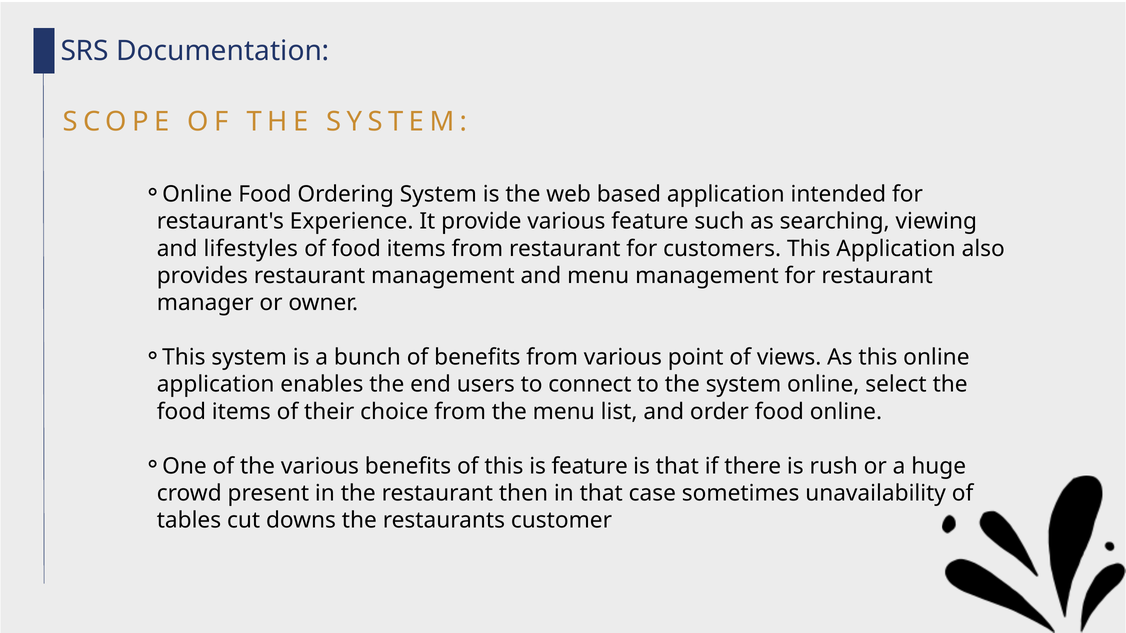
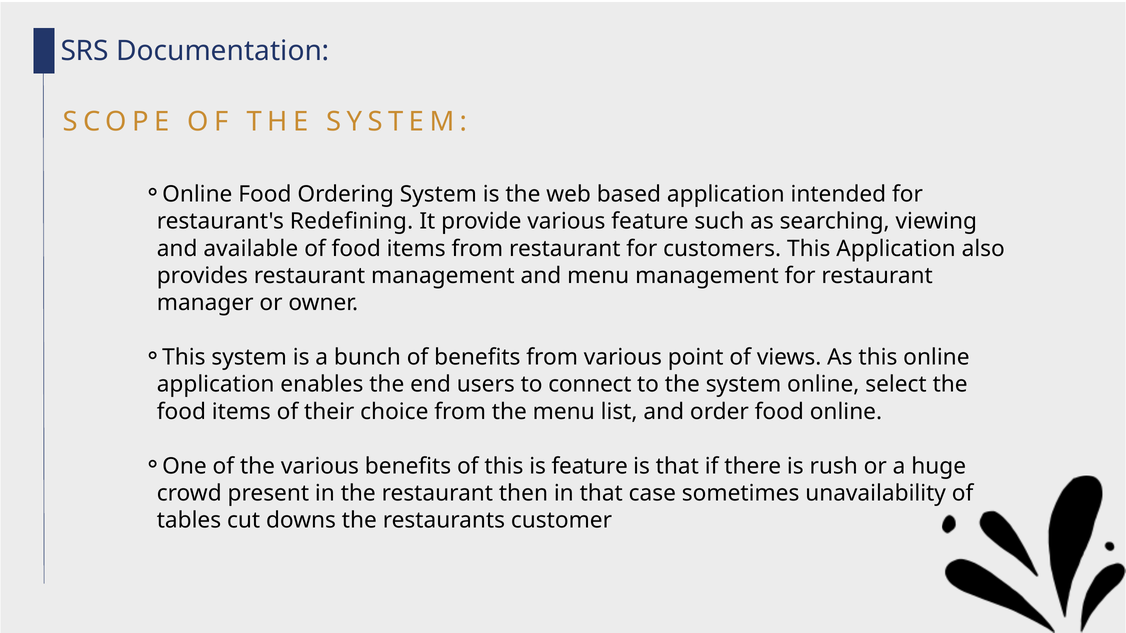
Experience: Experience -> Redefining
lifestyles: lifestyles -> available
